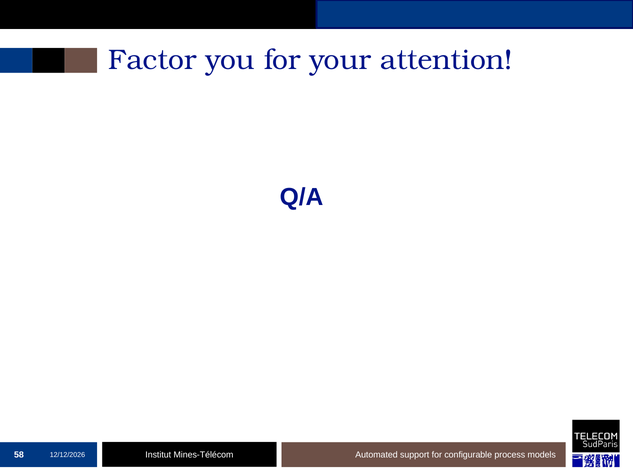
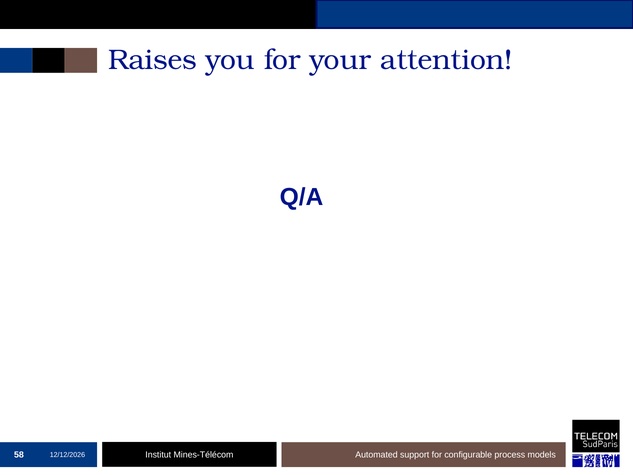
Factor: Factor -> Raises
